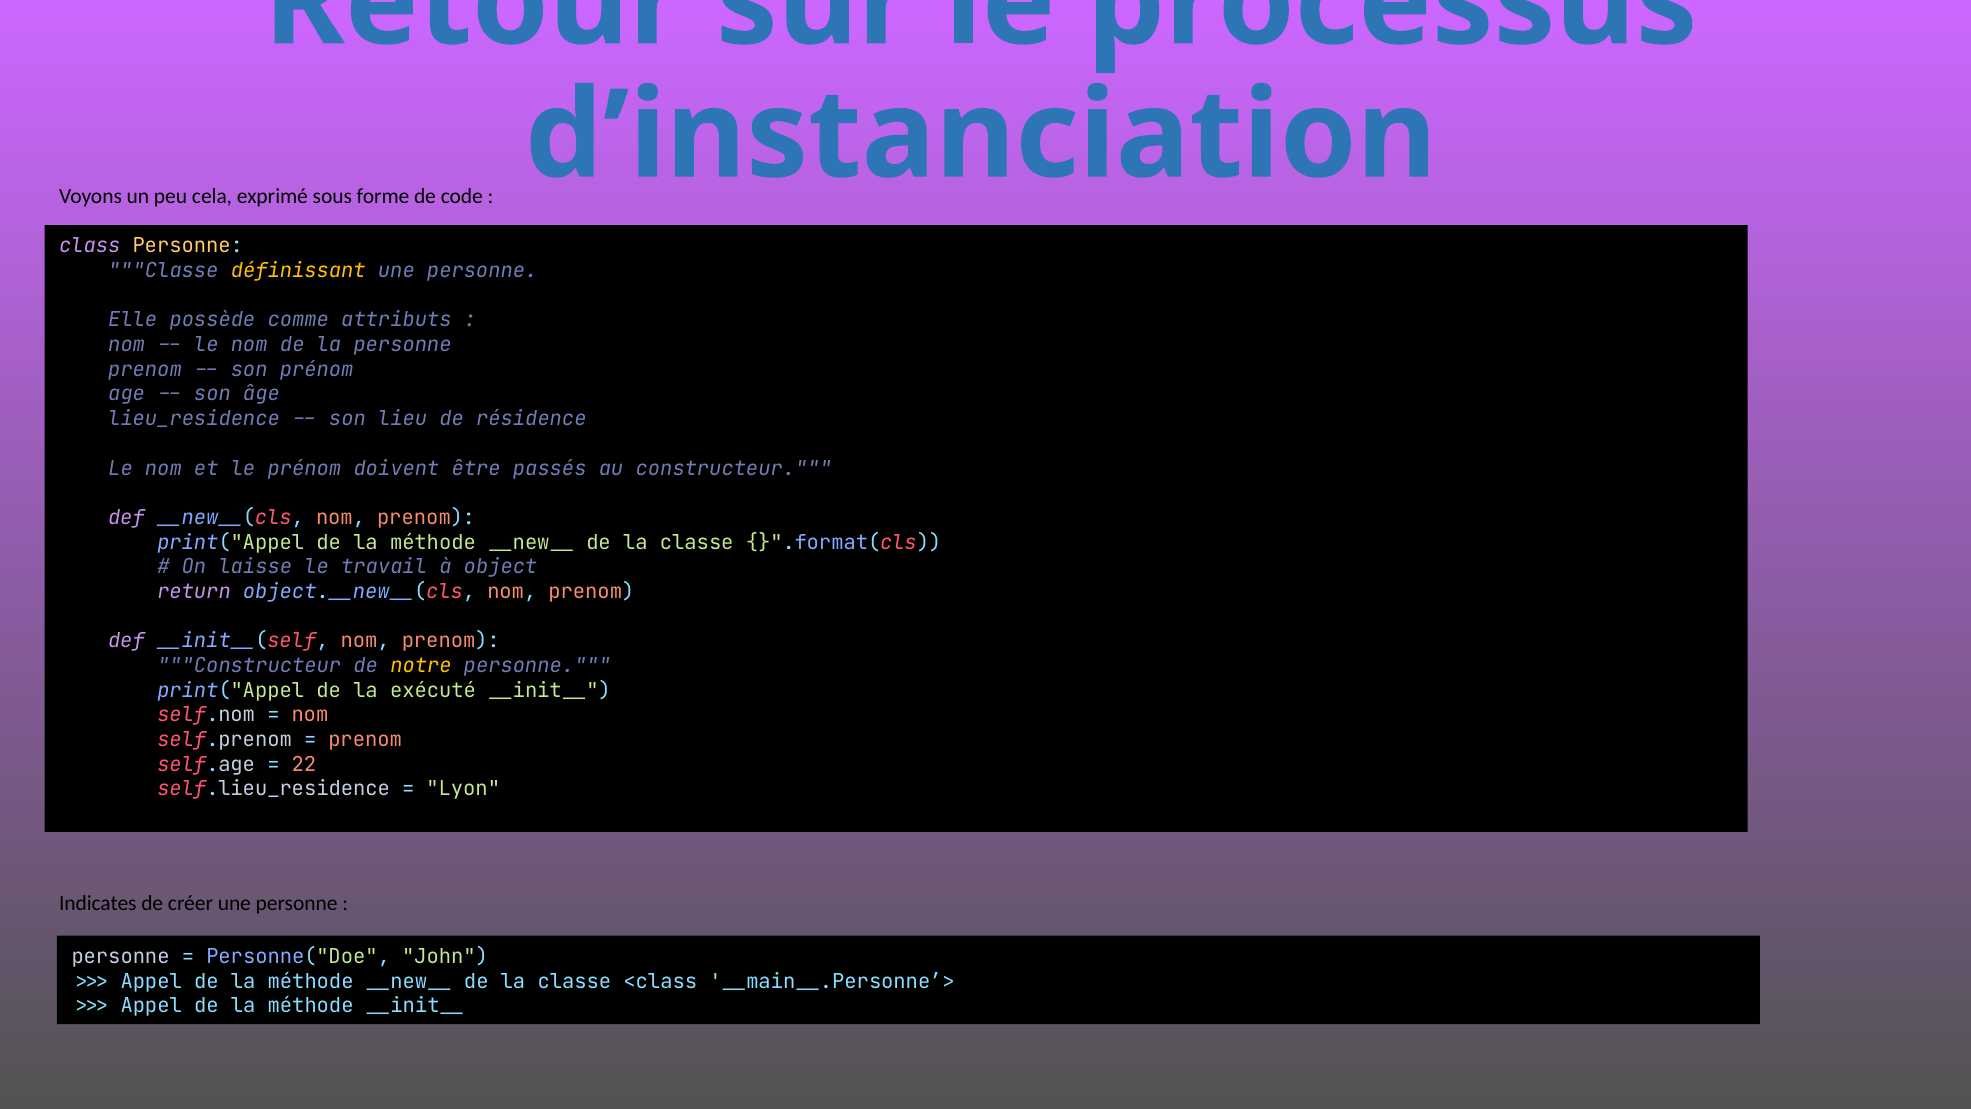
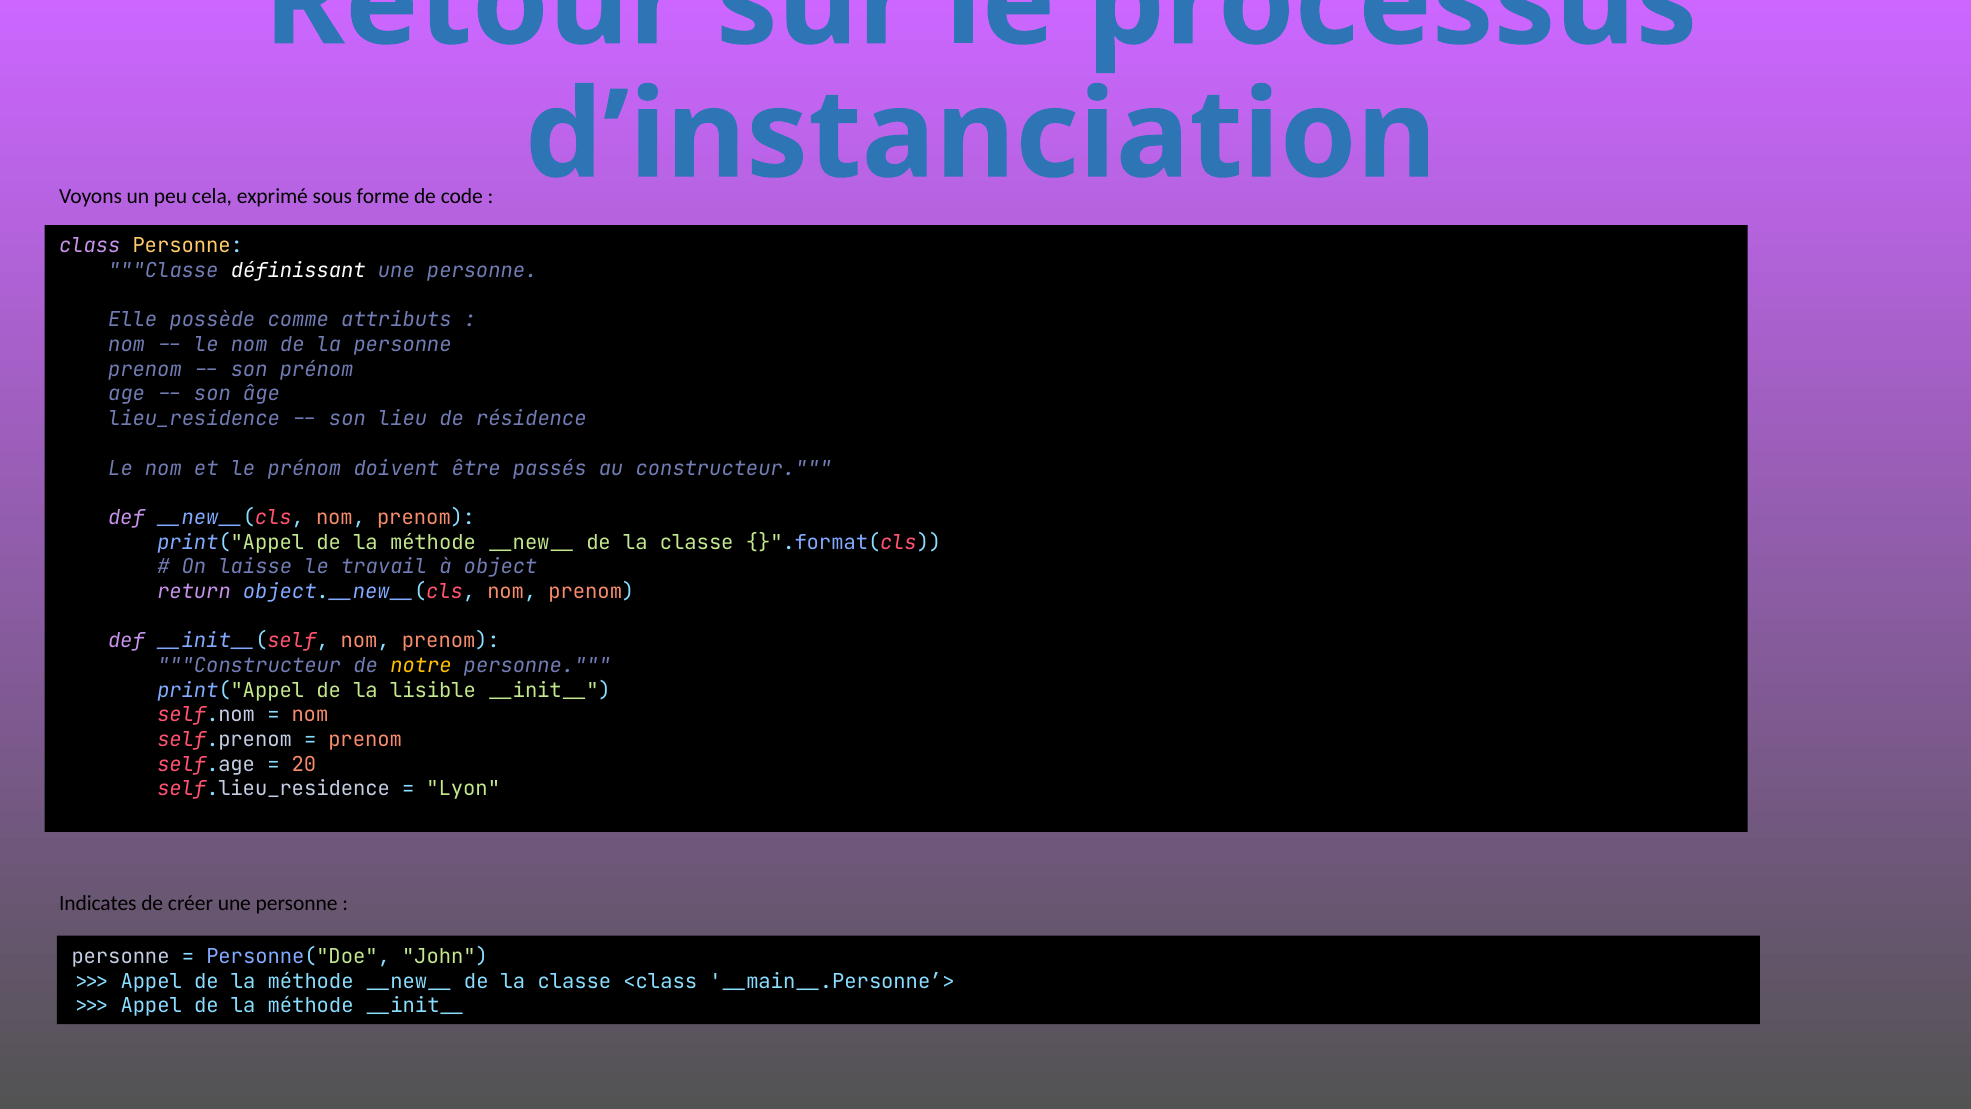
définissant colour: yellow -> white
exécuté: exécuté -> lisible
22: 22 -> 20
